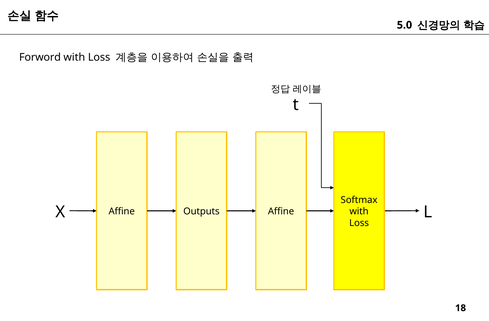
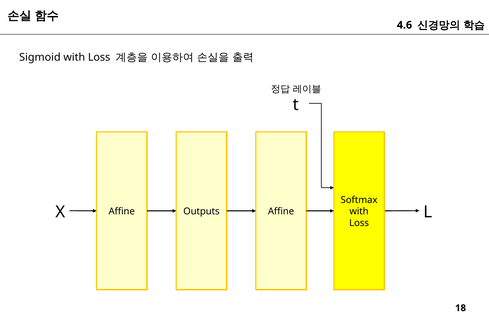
5.0: 5.0 -> 4.6
Forword: Forword -> Sigmoid
